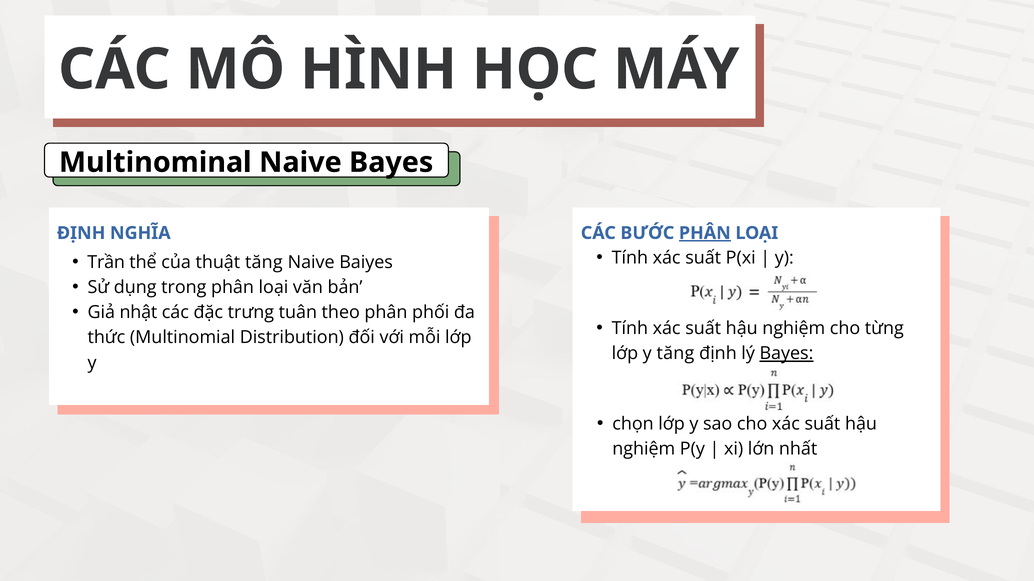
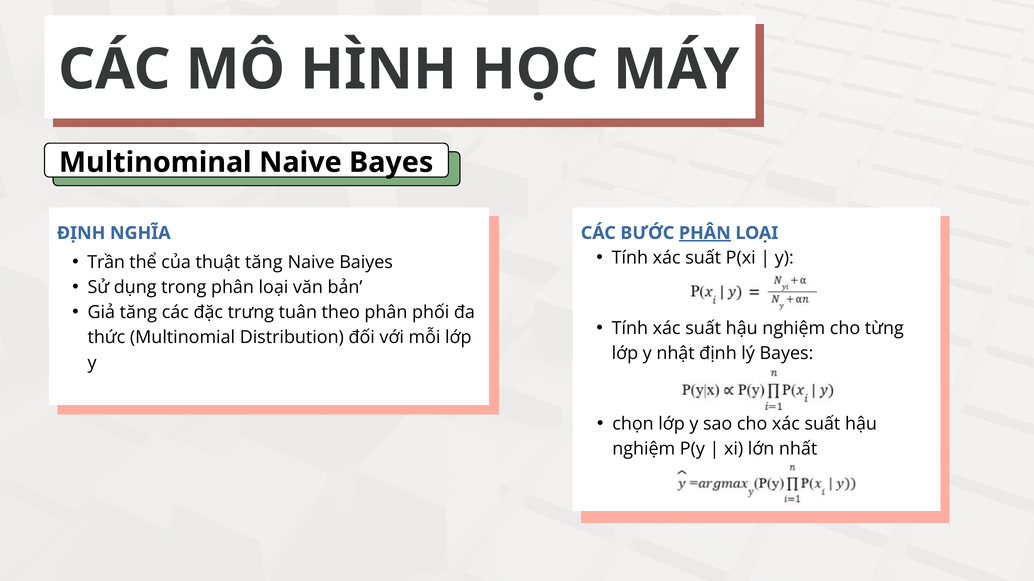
Giả nhật: nhật -> tăng
y tăng: tăng -> nhật
Bayes at (786, 354) underline: present -> none
